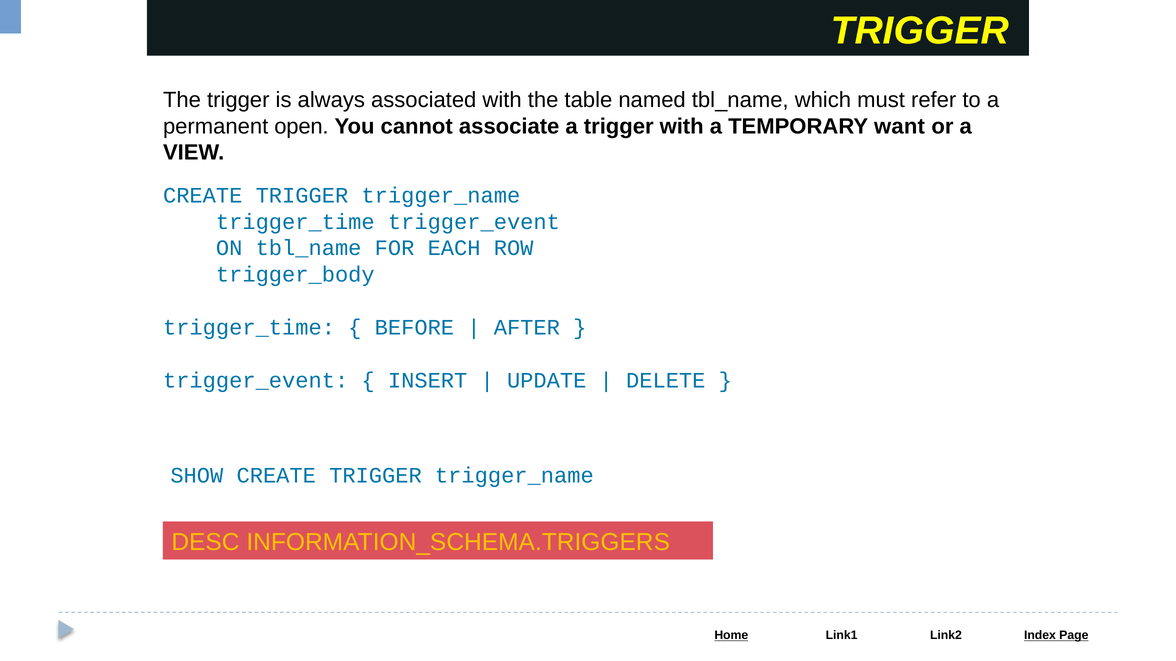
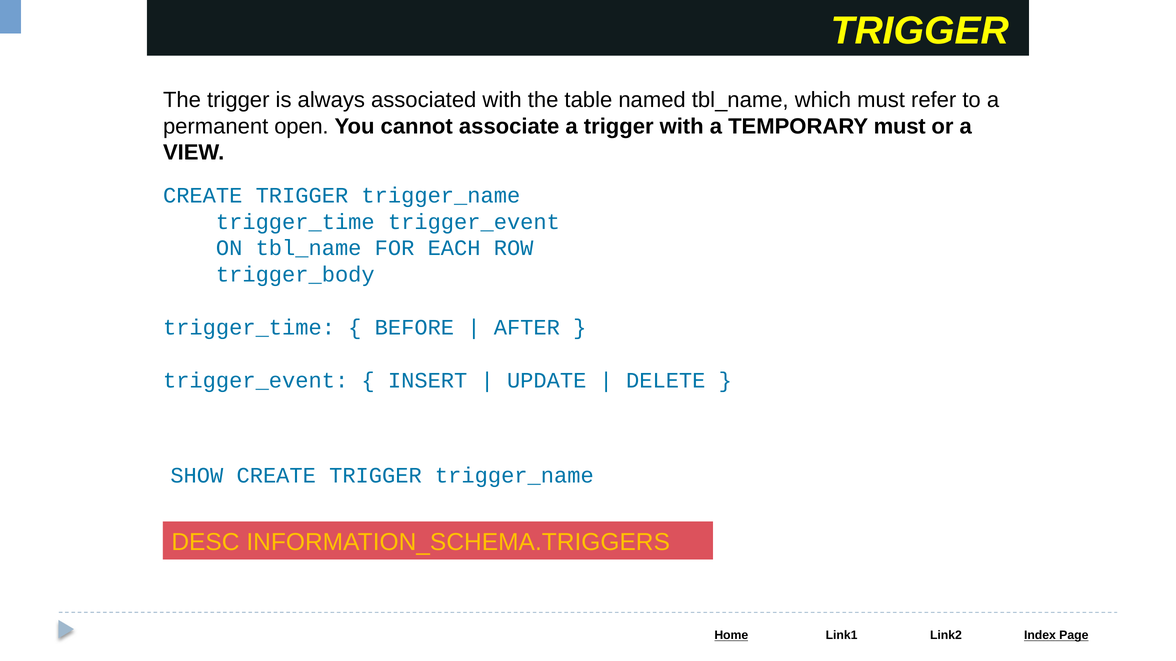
TEMPORARY want: want -> must
